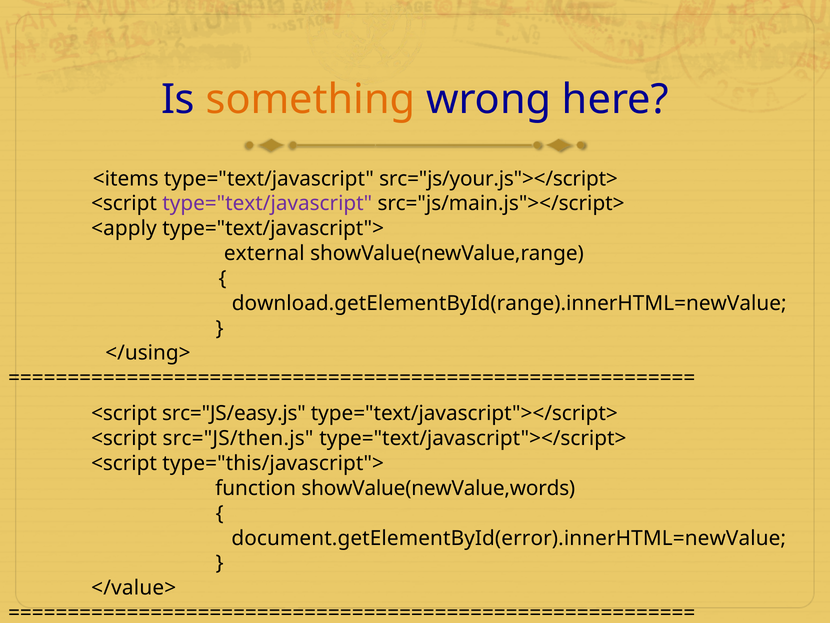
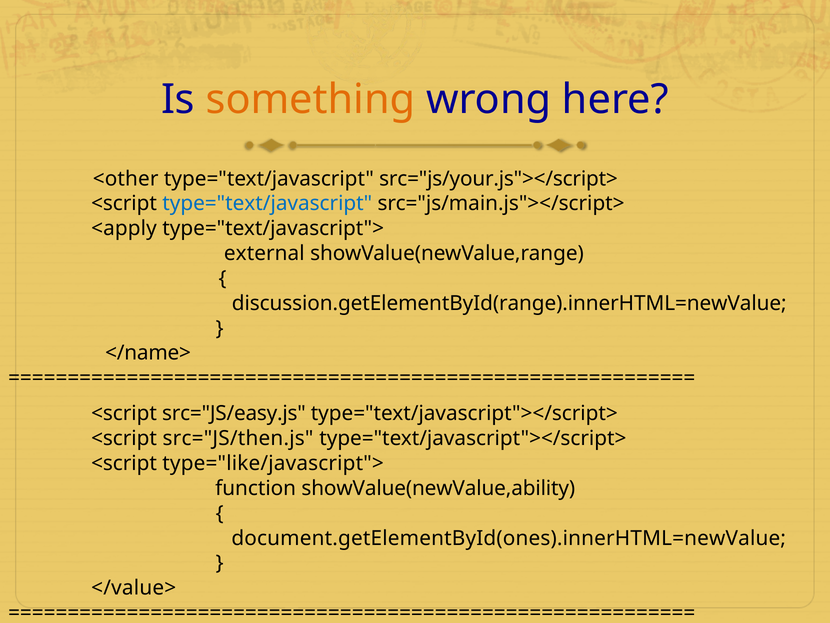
<items: <items -> <other
type="text/javascript at (267, 203) colour: purple -> blue
download.getElementById(range).innerHTML=newValue: download.getElementById(range).innerHTML=newValue -> discussion.getElementById(range).innerHTML=newValue
</using>: </using> -> </name>
type="this/javascript">: type="this/javascript"> -> type="like/javascript">
showValue(newValue,words: showValue(newValue,words -> showValue(newValue,ability
document.getElementById(error).innerHTML=newValue: document.getElementById(error).innerHTML=newValue -> document.getElementById(ones).innerHTML=newValue
